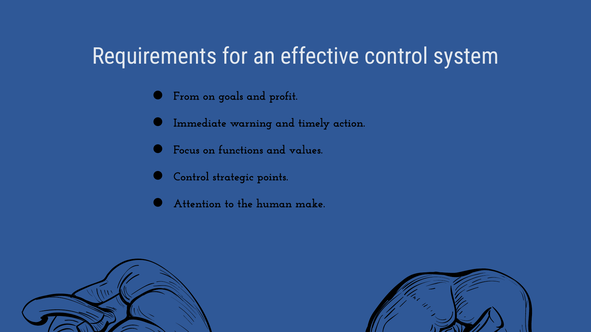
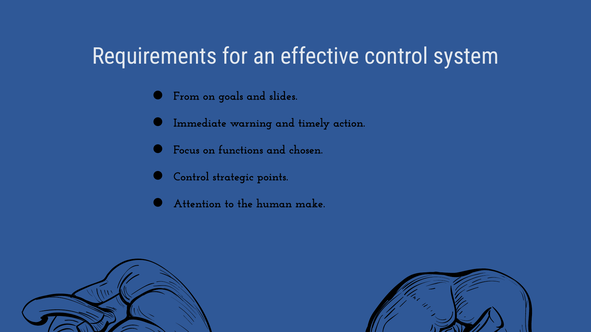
profit: profit -> slides
values: values -> chosen
